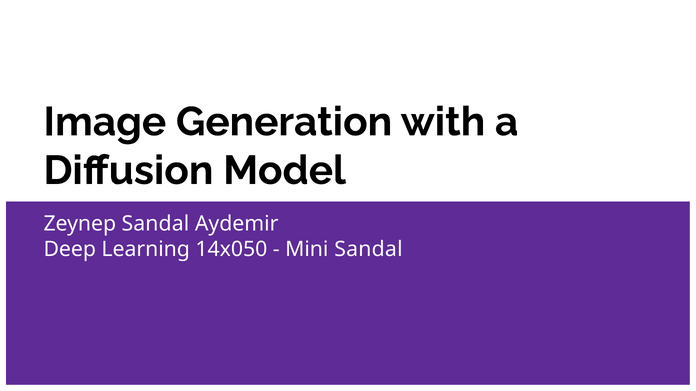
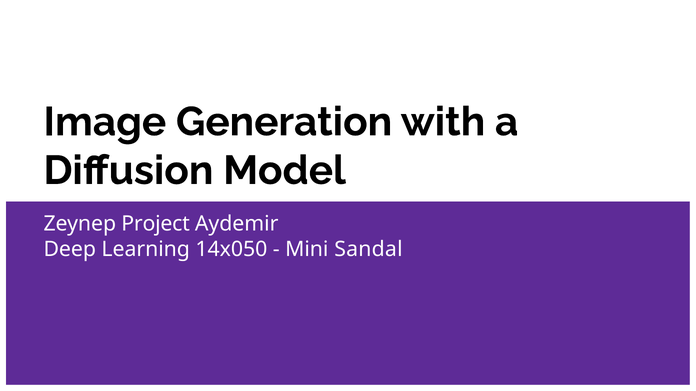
Zeynep Sandal: Sandal -> Project
